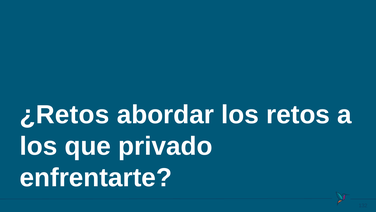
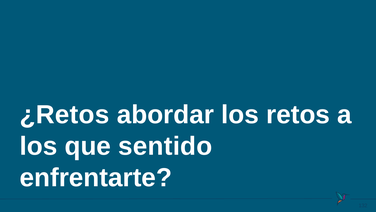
privado: privado -> sentido
